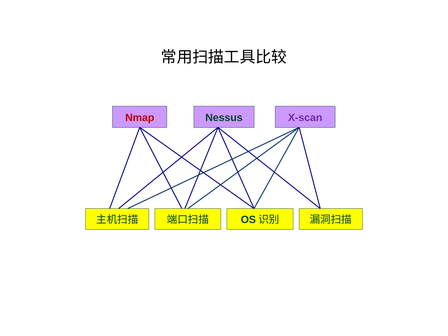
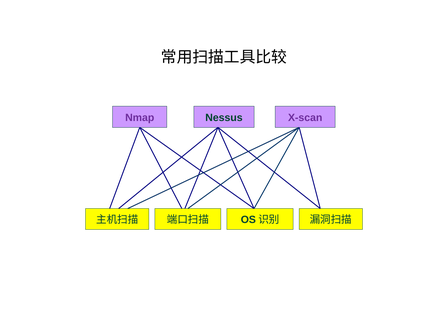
Nmap colour: red -> purple
